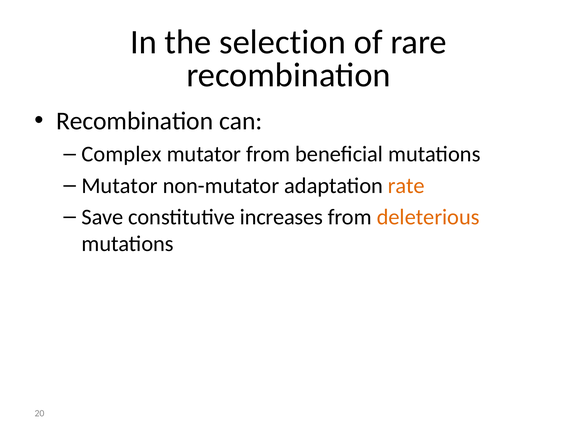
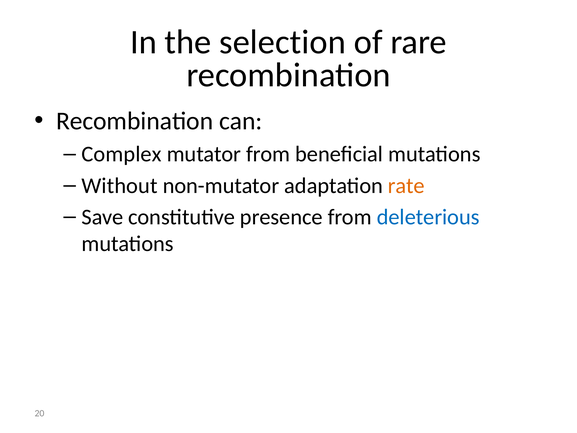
Mutator at (120, 186): Mutator -> Without
increases: increases -> presence
deleterious colour: orange -> blue
